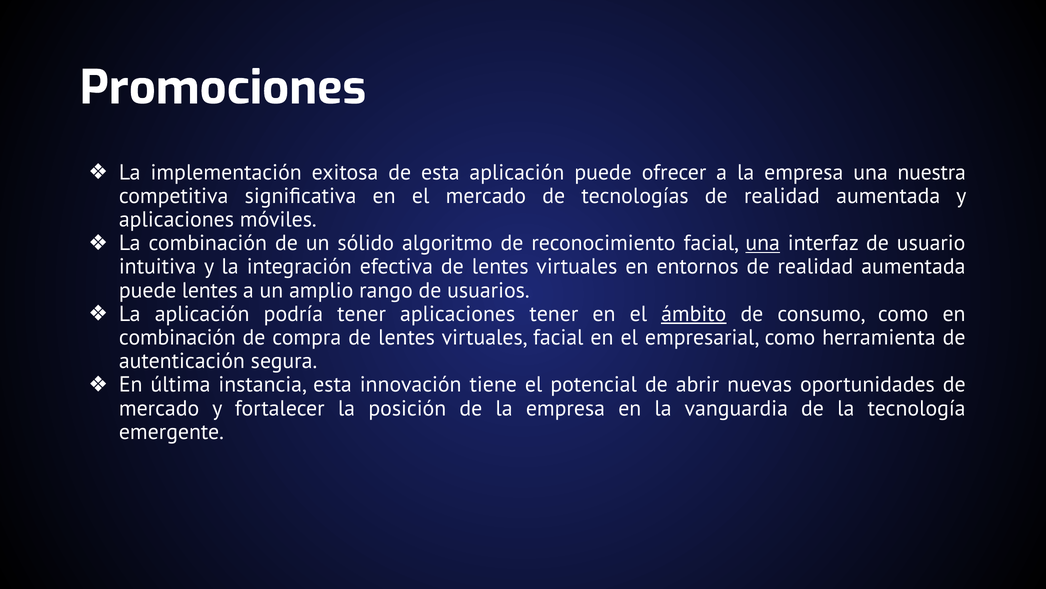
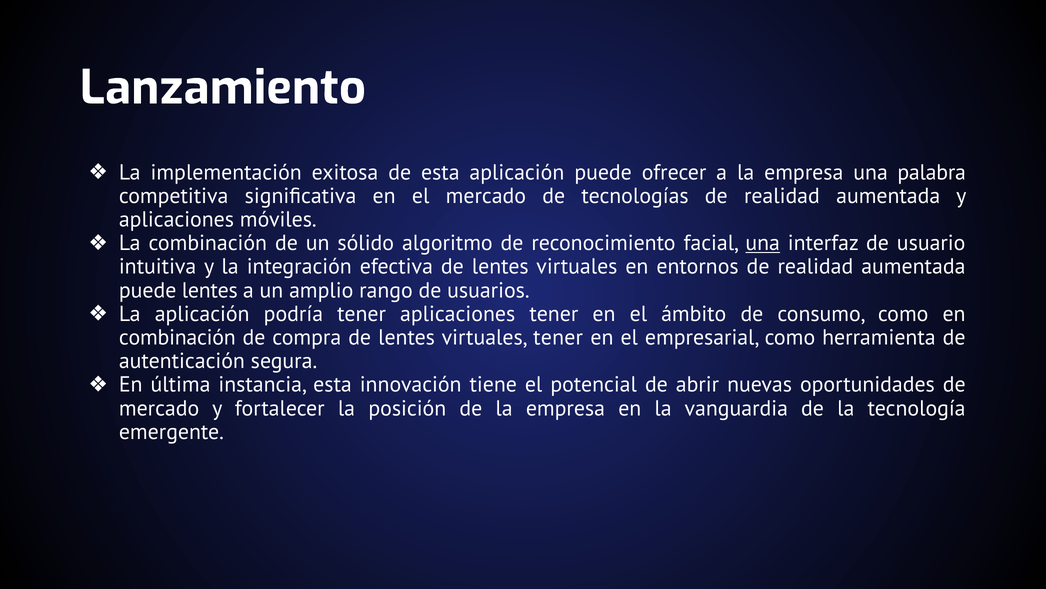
Promociones: Promociones -> Lanzamiento
nuestra: nuestra -> palabra
ámbito underline: present -> none
virtuales facial: facial -> tener
